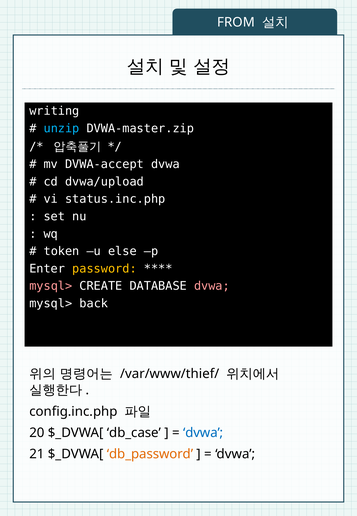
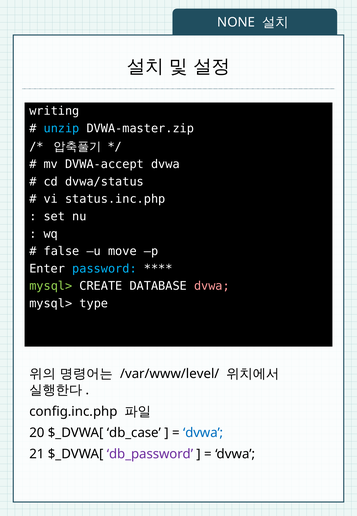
FROM: FROM -> NONE
dvwa/upload: dvwa/upload -> dvwa/status
token: token -> false
else: else -> move
password colour: yellow -> light blue
mysql> at (51, 286) colour: pink -> light green
back: back -> type
/var/www/thief/: /var/www/thief/ -> /var/www/level/
db_password colour: orange -> purple
